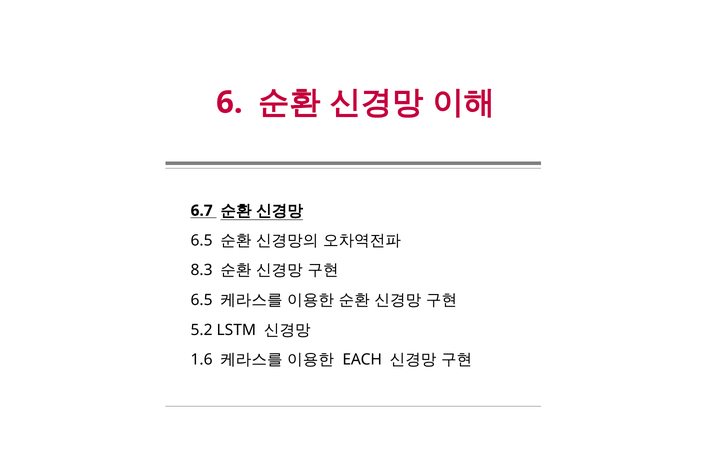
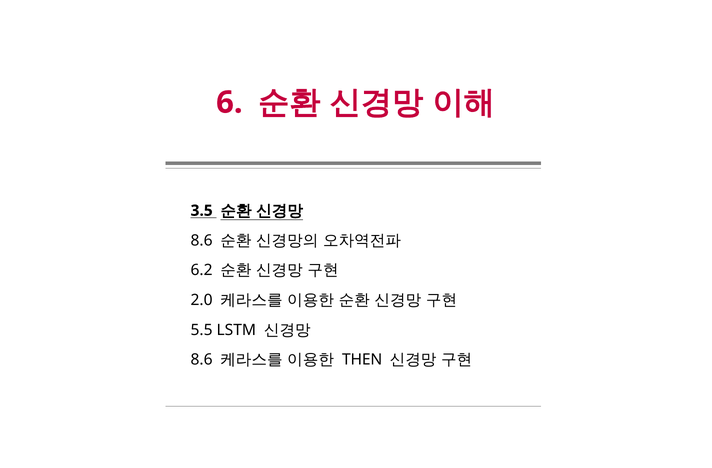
6.7: 6.7 -> 3.5
6.5 at (202, 240): 6.5 -> 8.6
8.3: 8.3 -> 6.2
6.5 at (202, 300): 6.5 -> 2.0
5.2: 5.2 -> 5.5
1.6 at (202, 359): 1.6 -> 8.6
EACH: EACH -> THEN
